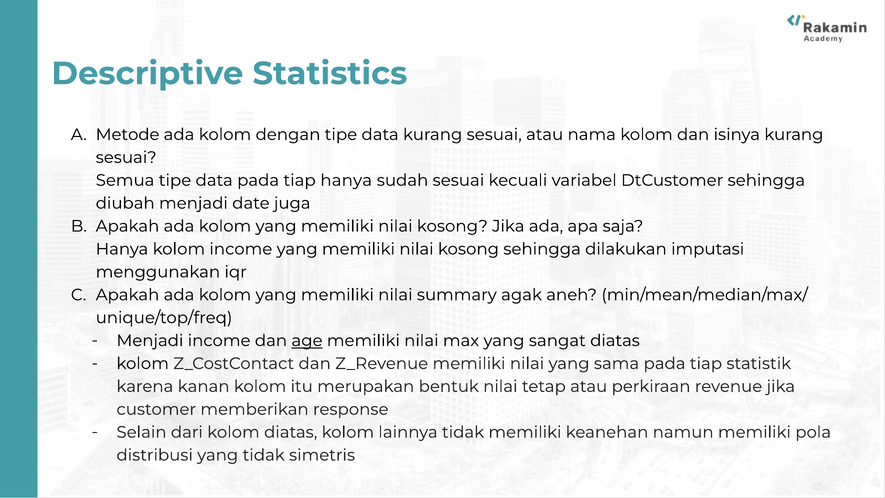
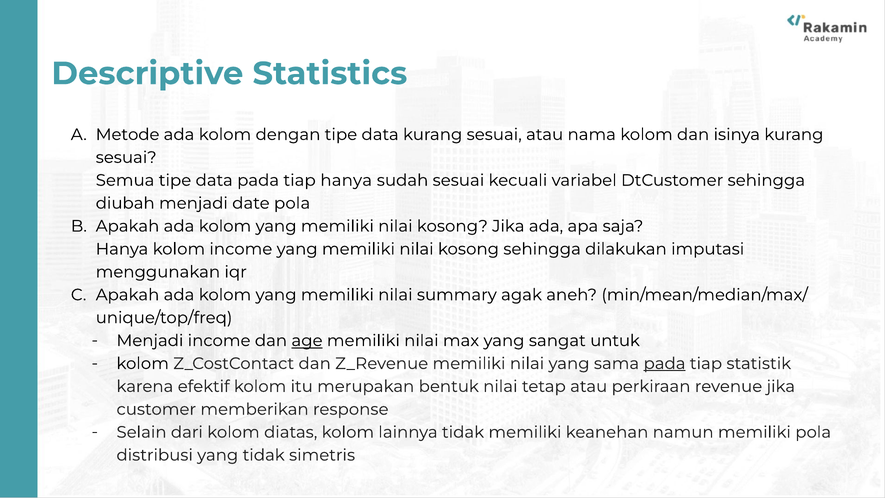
date juga: juga -> pola
sangat diatas: diatas -> untuk
pada at (665, 363) underline: none -> present
kanan: kanan -> efektif
